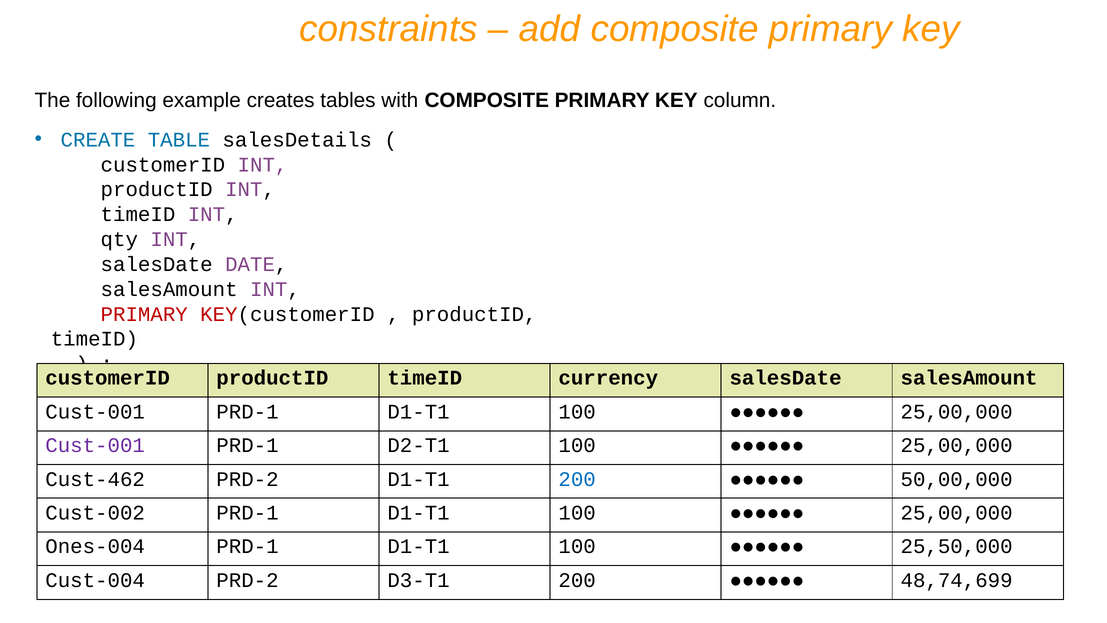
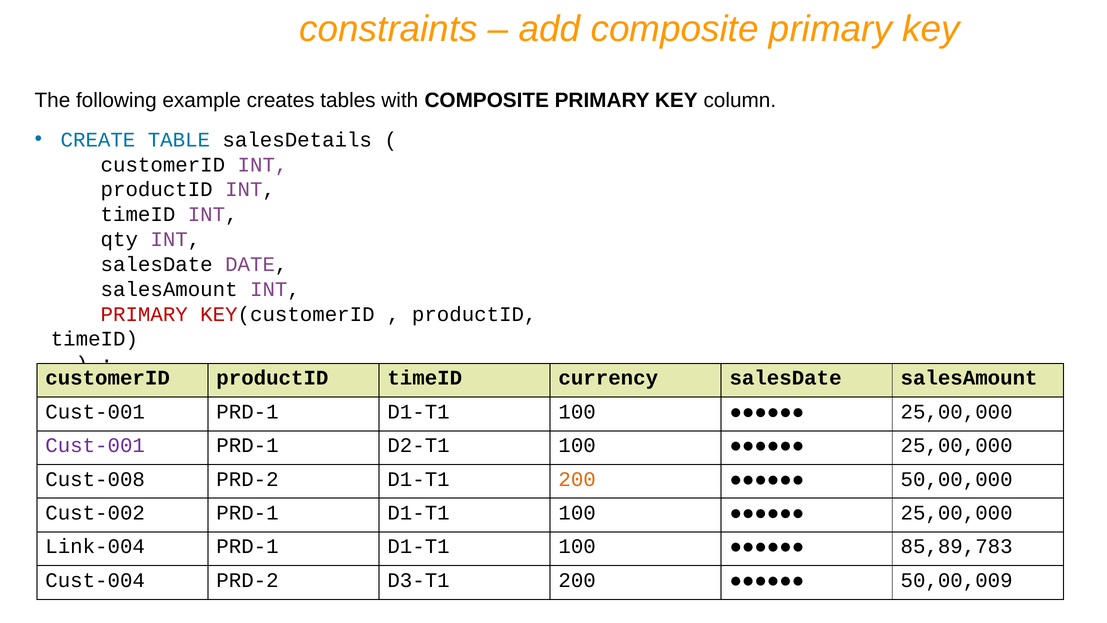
Cust-462: Cust-462 -> Cust-008
200 at (577, 479) colour: blue -> orange
Ones-004: Ones-004 -> Link-004
25,50,000: 25,50,000 -> 85,89,783
48,74,699: 48,74,699 -> 50,00,009
